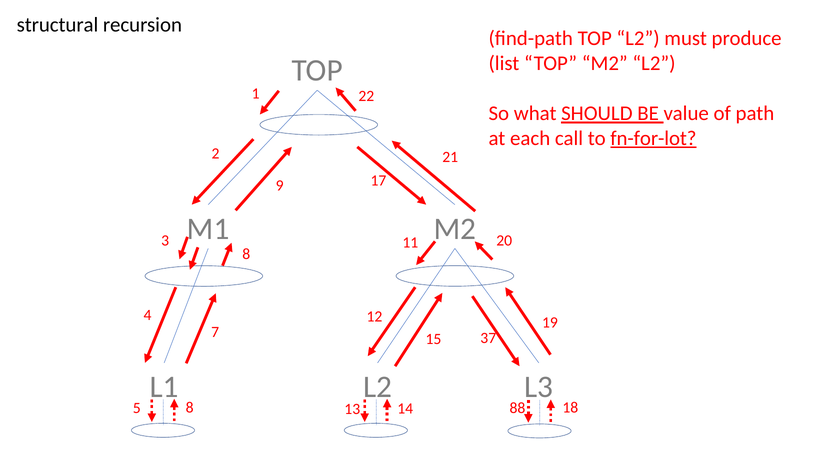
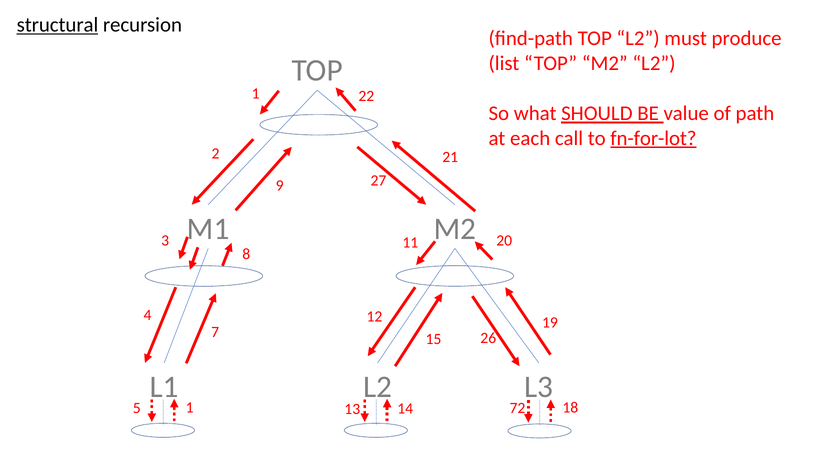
structural underline: none -> present
17: 17 -> 27
37: 37 -> 26
5 8: 8 -> 1
88: 88 -> 72
